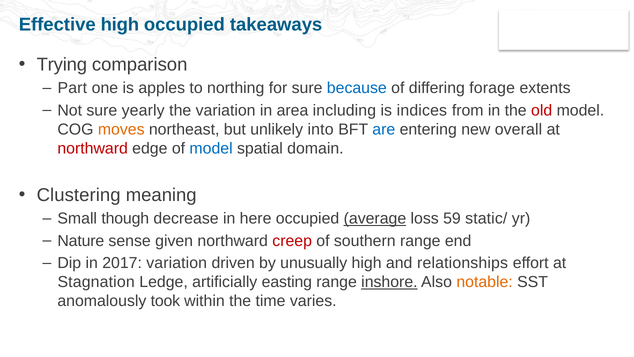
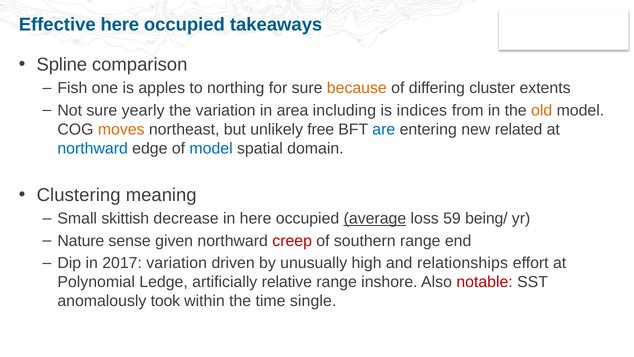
Effective high: high -> here
Trying: Trying -> Spline
Part: Part -> Fish
because colour: blue -> orange
forage: forage -> cluster
old colour: red -> orange
into: into -> free
overall: overall -> related
northward at (93, 148) colour: red -> blue
though: though -> skittish
static/: static/ -> being/
Stagnation: Stagnation -> Polynomial
easting: easting -> relative
inshore underline: present -> none
notable colour: orange -> red
varies: varies -> single
